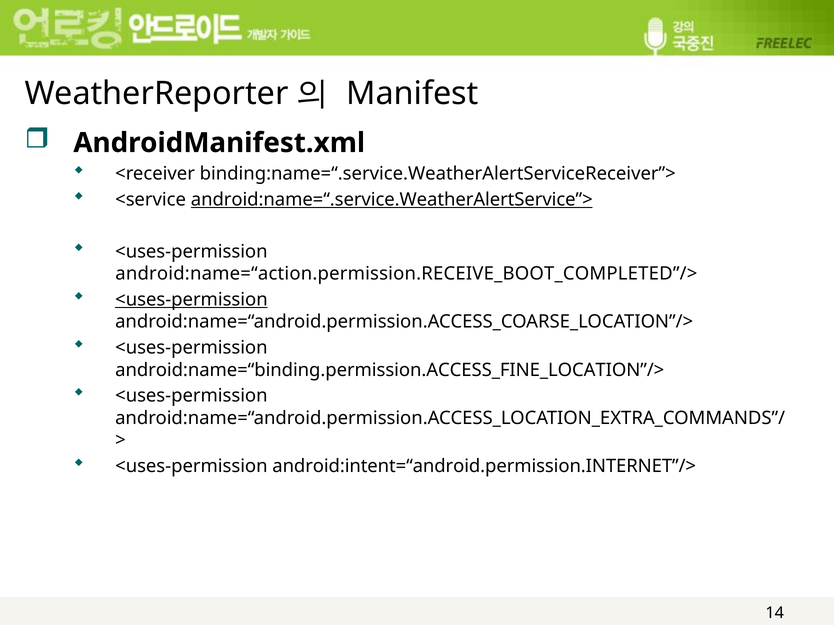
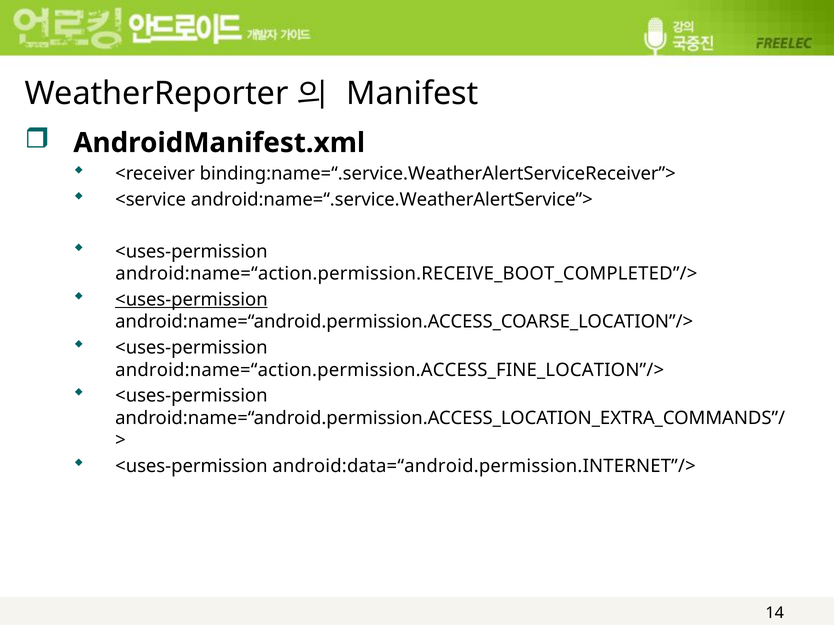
android:name=“.service.WeatherAlertService”> underline: present -> none
android:name=“binding.permission.ACCESS_FINE_LOCATION”/>: android:name=“binding.permission.ACCESS_FINE_LOCATION”/> -> android:name=“action.permission.ACCESS_FINE_LOCATION”/>
android:intent=“android.permission.INTERNET”/>: android:intent=“android.permission.INTERNET”/> -> android:data=“android.permission.INTERNET”/>
